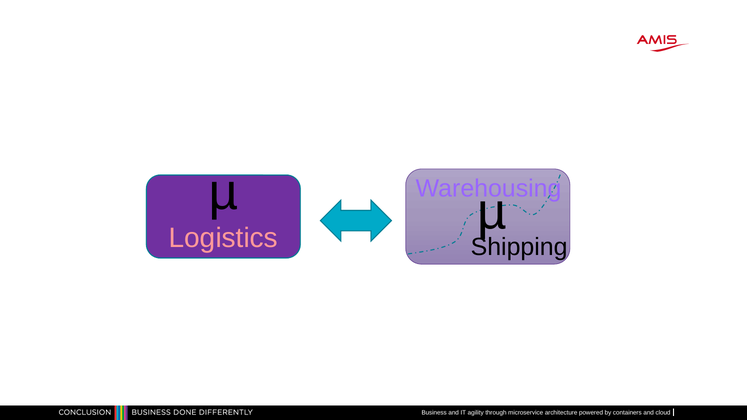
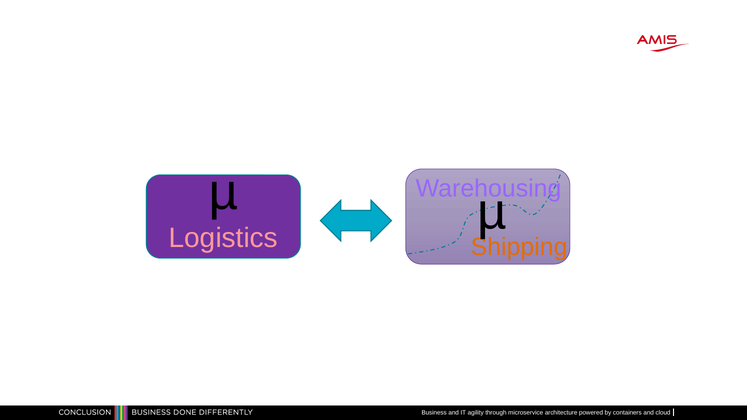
Shipping colour: black -> orange
